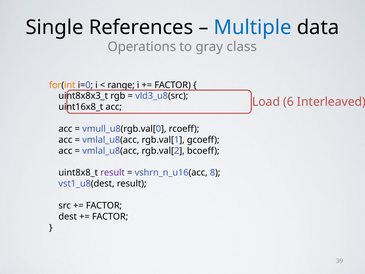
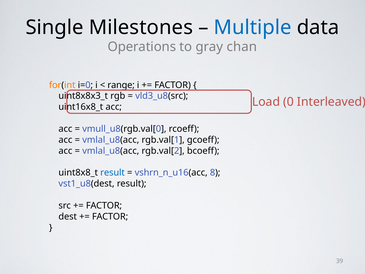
References: References -> Milestones
class: class -> chan
6: 6 -> 0
result at (113, 173) colour: purple -> blue
